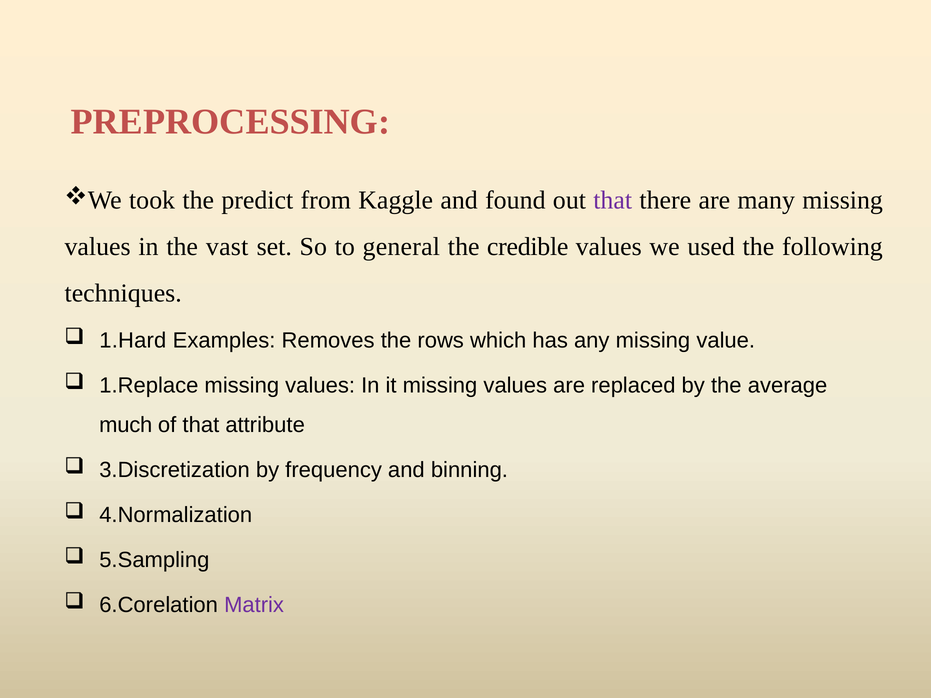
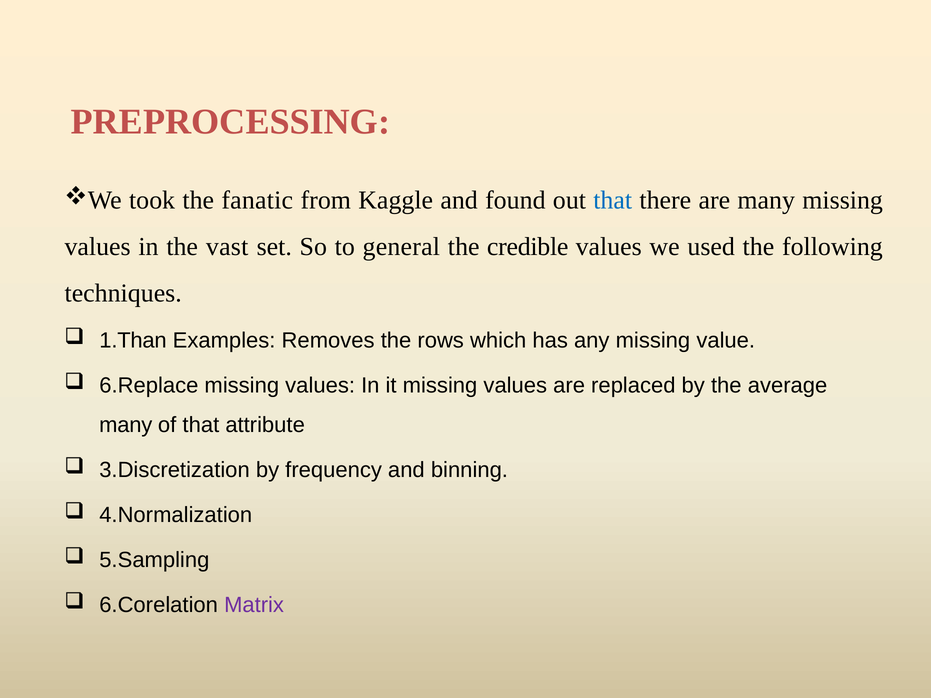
predict: predict -> fanatic
that at (613, 200) colour: purple -> blue
1.Hard: 1.Hard -> 1.Than
1.Replace: 1.Replace -> 6.Replace
much at (126, 425): much -> many
